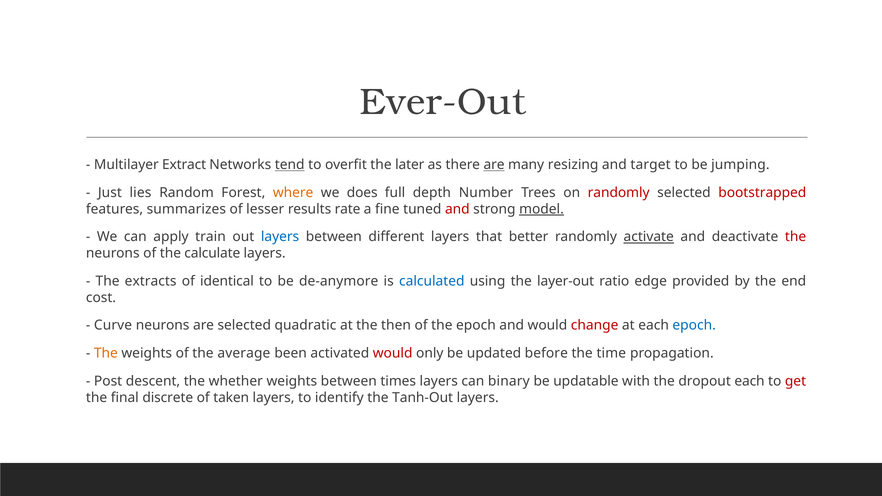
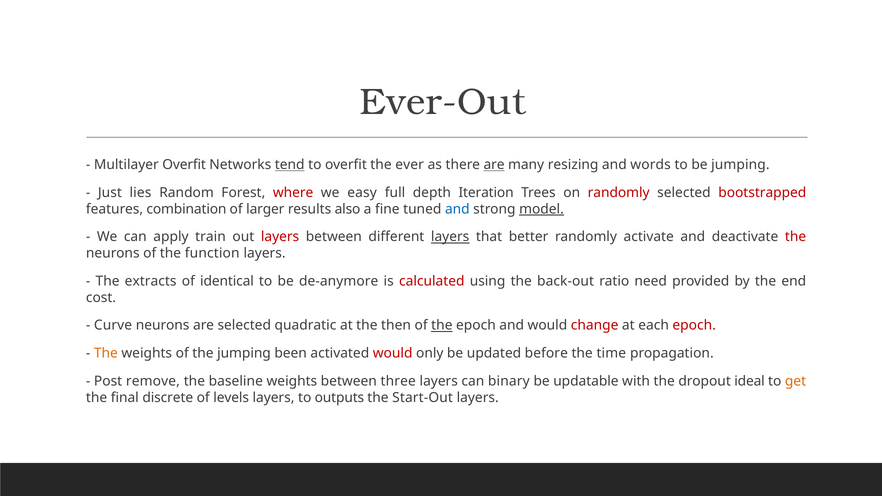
Multilayer Extract: Extract -> Overfit
later: later -> ever
target: target -> words
where colour: orange -> red
does: does -> easy
Number: Number -> Iteration
summarizes: summarizes -> combination
lesser: lesser -> larger
rate: rate -> also
and at (457, 209) colour: red -> blue
layers at (280, 237) colour: blue -> red
layers at (450, 237) underline: none -> present
activate underline: present -> none
calculate: calculate -> function
calculated colour: blue -> red
layer-out: layer-out -> back-out
edge: edge -> need
the at (442, 325) underline: none -> present
epoch at (694, 325) colour: blue -> red
the average: average -> jumping
descent: descent -> remove
whether: whether -> baseline
times: times -> three
dropout each: each -> ideal
get colour: red -> orange
taken: taken -> levels
identify: identify -> outputs
Tanh-Out: Tanh-Out -> Start-Out
